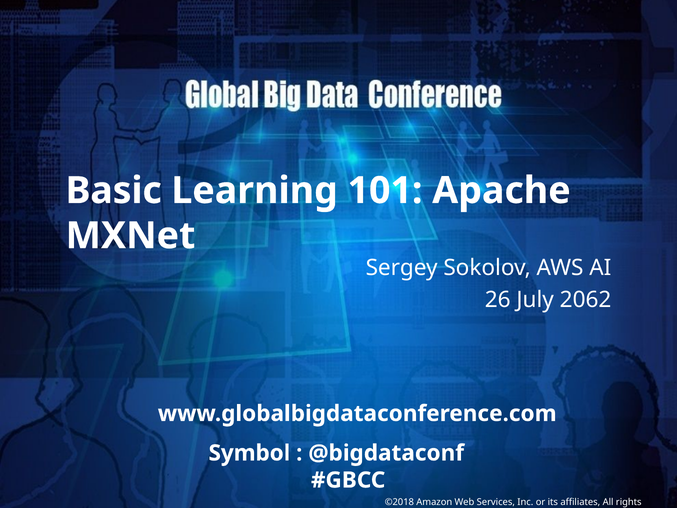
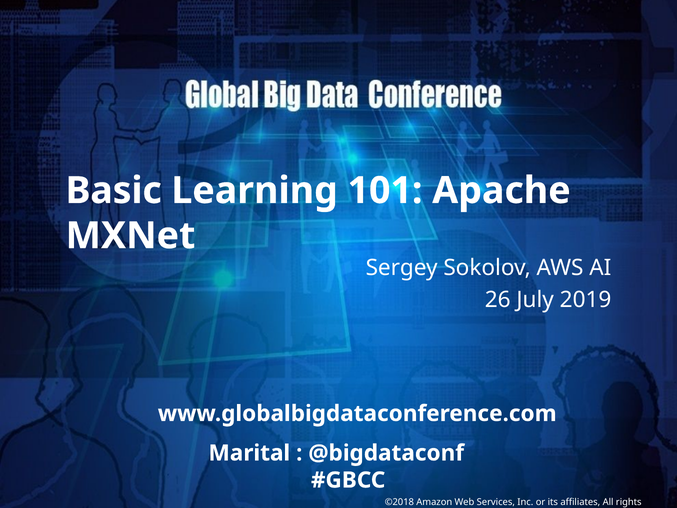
2062: 2062 -> 2019
Symbol: Symbol -> Marital
